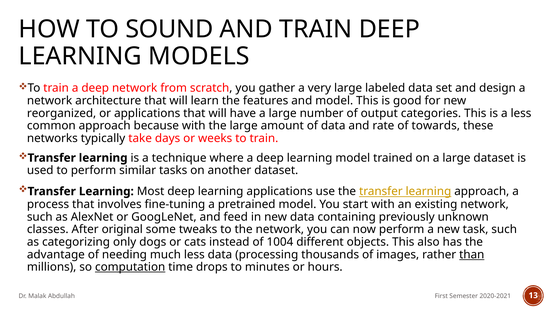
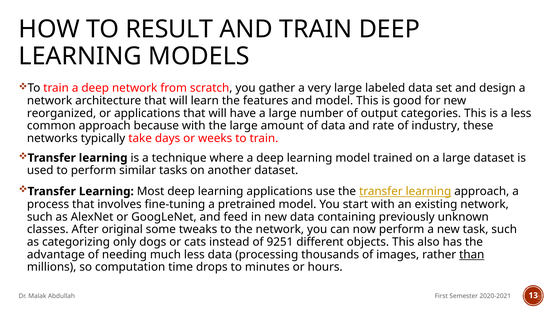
SOUND: SOUND -> RESULT
towards: towards -> industry
1004: 1004 -> 9251
computation underline: present -> none
